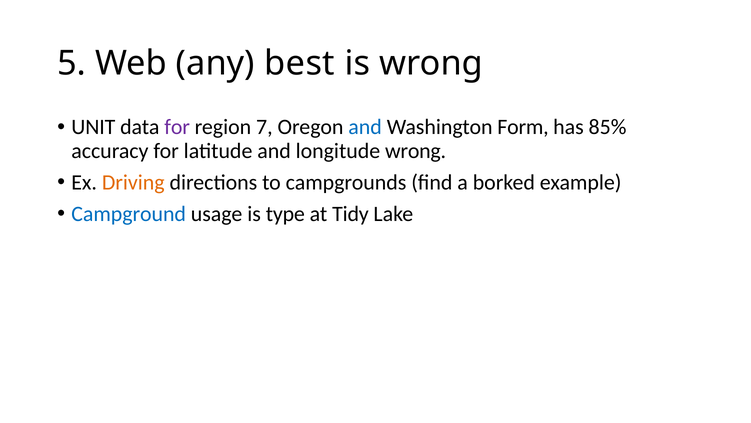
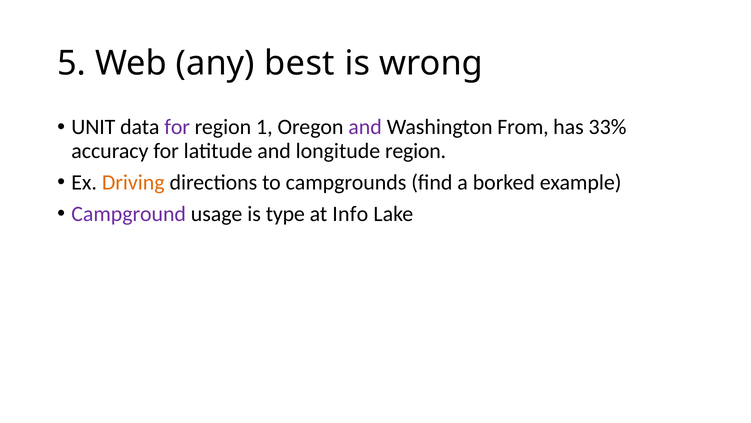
7: 7 -> 1
and at (365, 127) colour: blue -> purple
Form: Form -> From
85%: 85% -> 33%
longitude wrong: wrong -> region
Campground colour: blue -> purple
Tidy: Tidy -> Info
